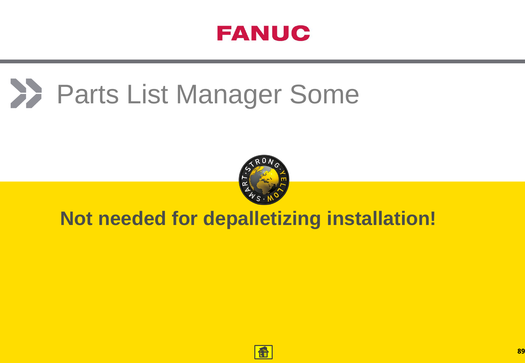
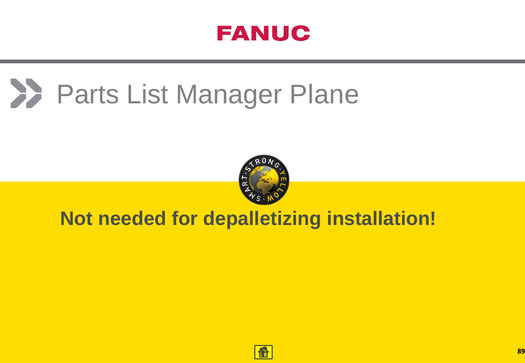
Some: Some -> Plane
